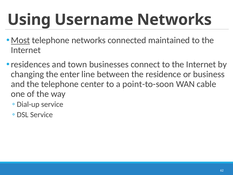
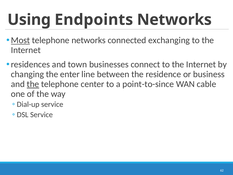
Username: Username -> Endpoints
maintained: maintained -> exchanging
the at (33, 84) underline: none -> present
point-to-soon: point-to-soon -> point-to-since
